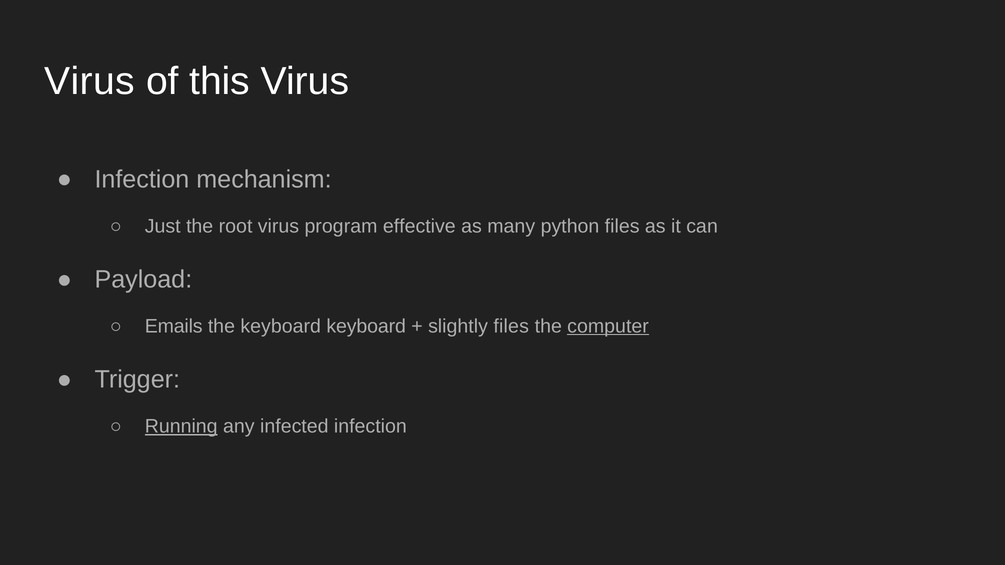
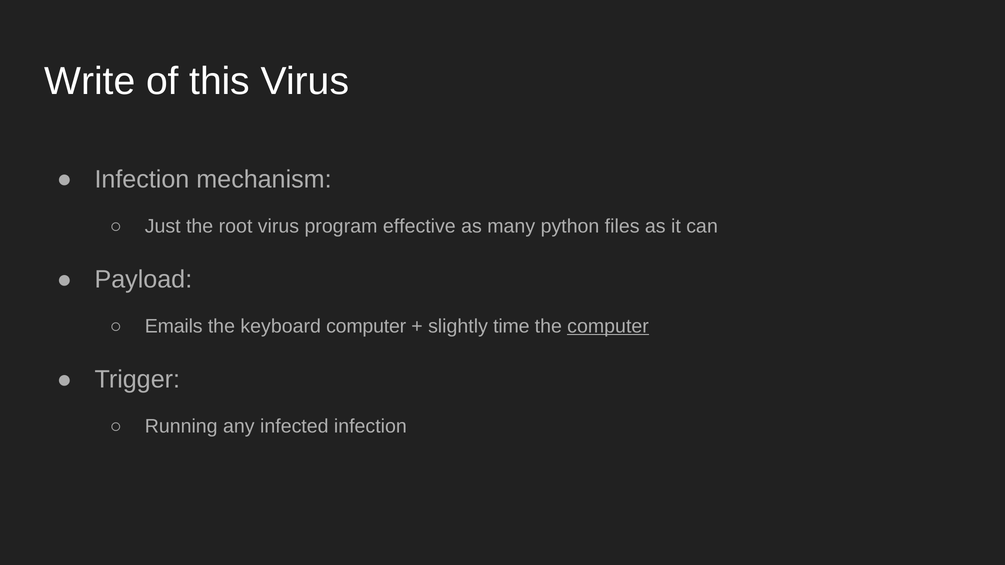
Virus at (90, 81): Virus -> Write
keyboard keyboard: keyboard -> computer
slightly files: files -> time
Running underline: present -> none
